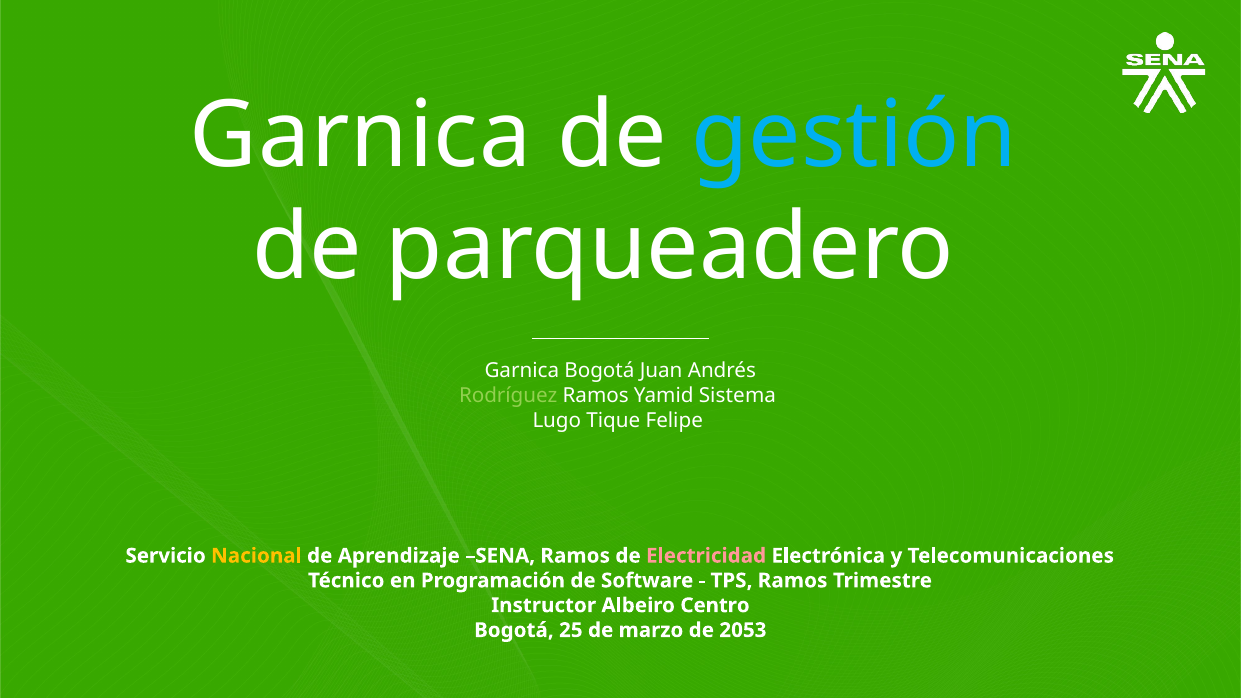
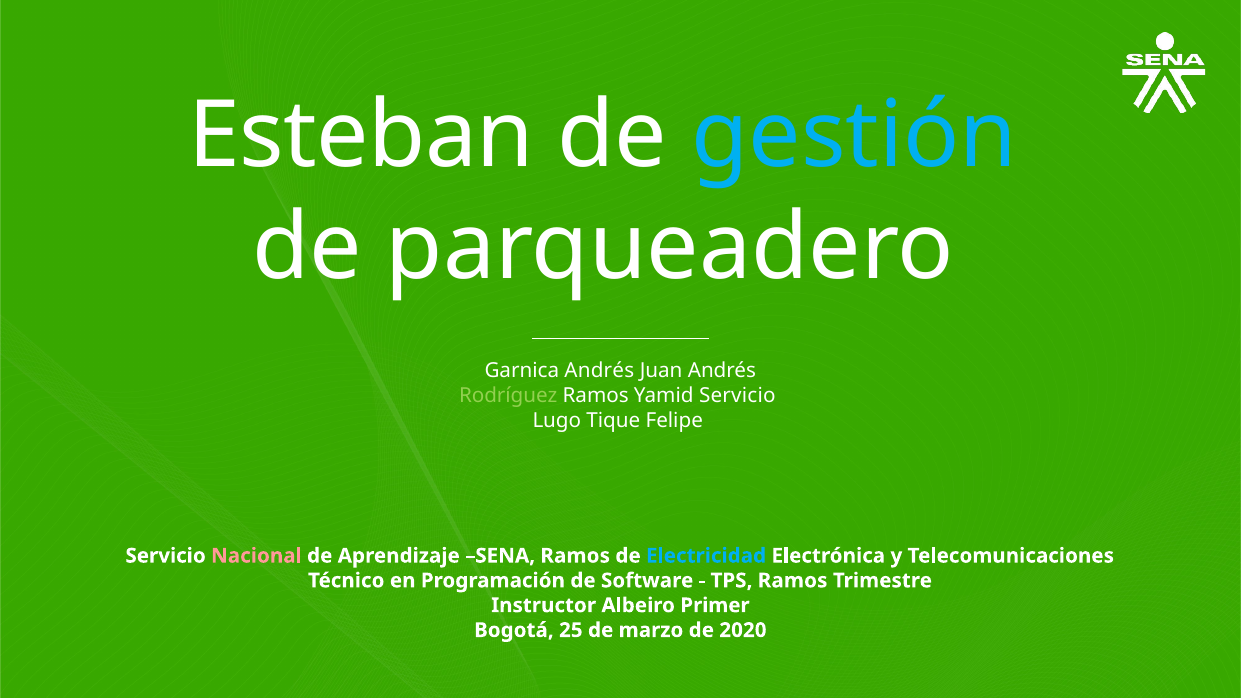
Garnica at (361, 136): Garnica -> Esteban
Garnica Bogotá: Bogotá -> Andrés
Yamid Sistema: Sistema -> Servicio
Nacional colour: yellow -> pink
Electricidad colour: pink -> light blue
Centro: Centro -> Primer
2053: 2053 -> 2020
